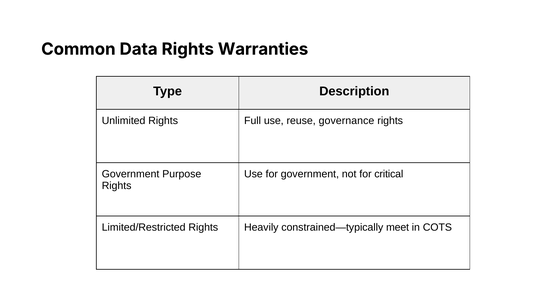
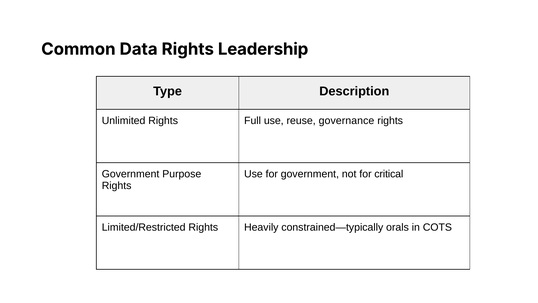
Warranties: Warranties -> Leadership
meet: meet -> orals
